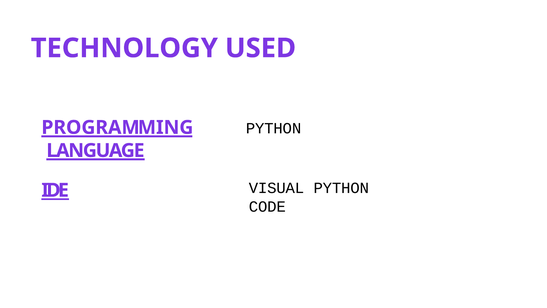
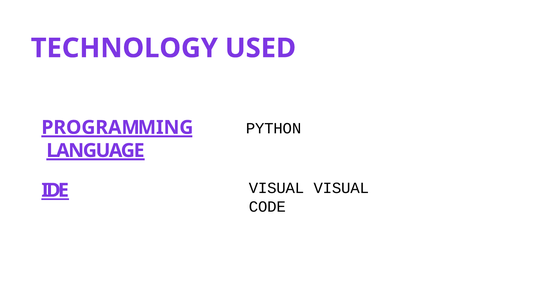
VISUAL PYTHON: PYTHON -> VISUAL
